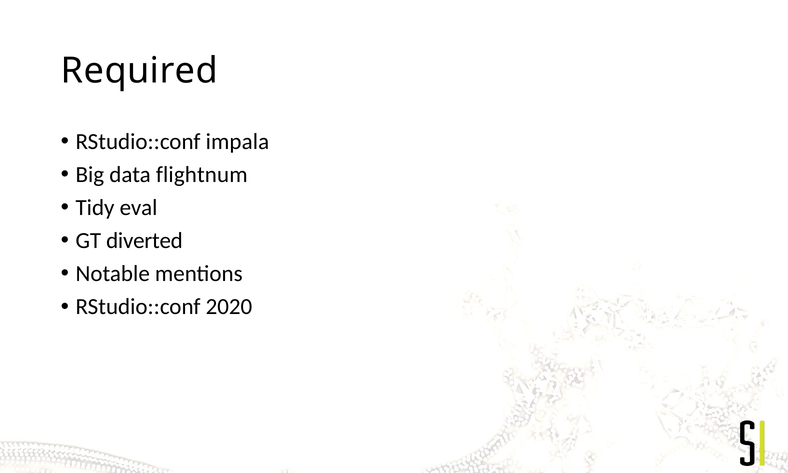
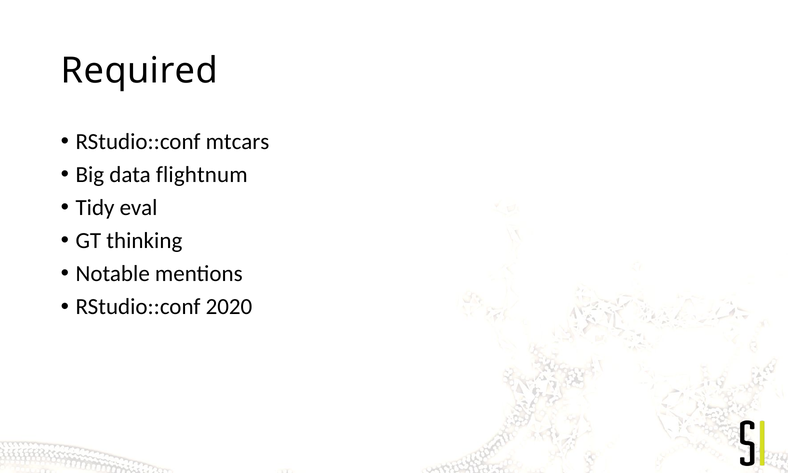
impala: impala -> mtcars
diverted: diverted -> thinking
